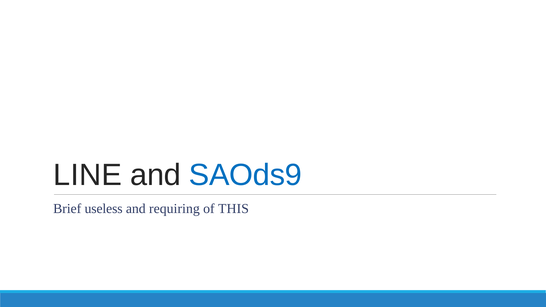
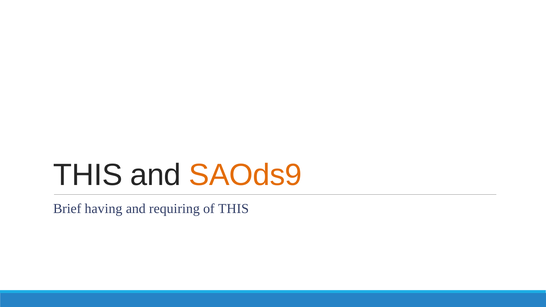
LINE at (88, 175): LINE -> THIS
SAOds9 colour: blue -> orange
useless: useless -> having
